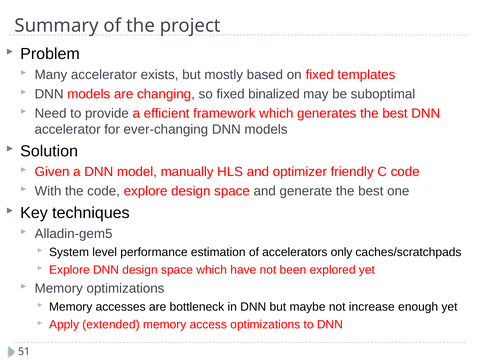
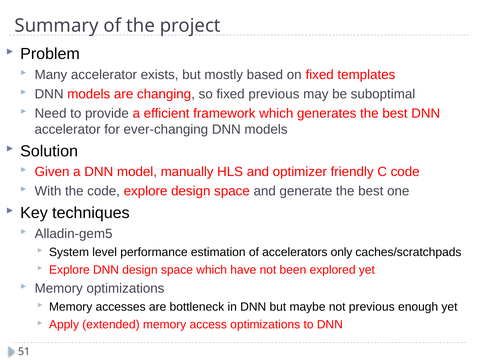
fixed binalized: binalized -> previous
not increase: increase -> previous
